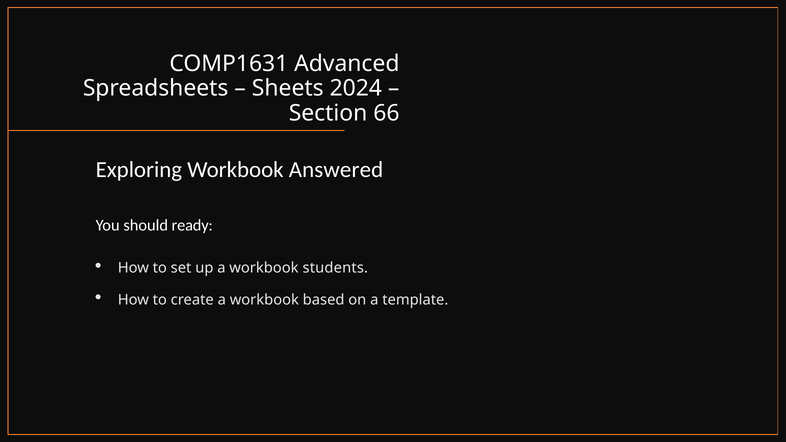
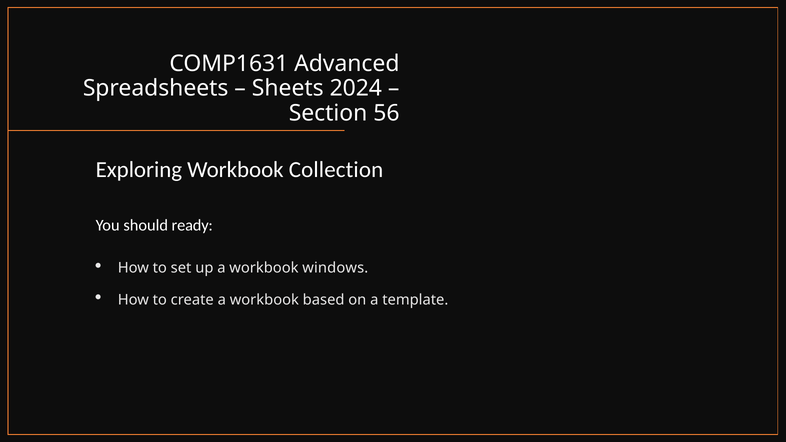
66: 66 -> 56
Answered: Answered -> Collection
students: students -> windows
